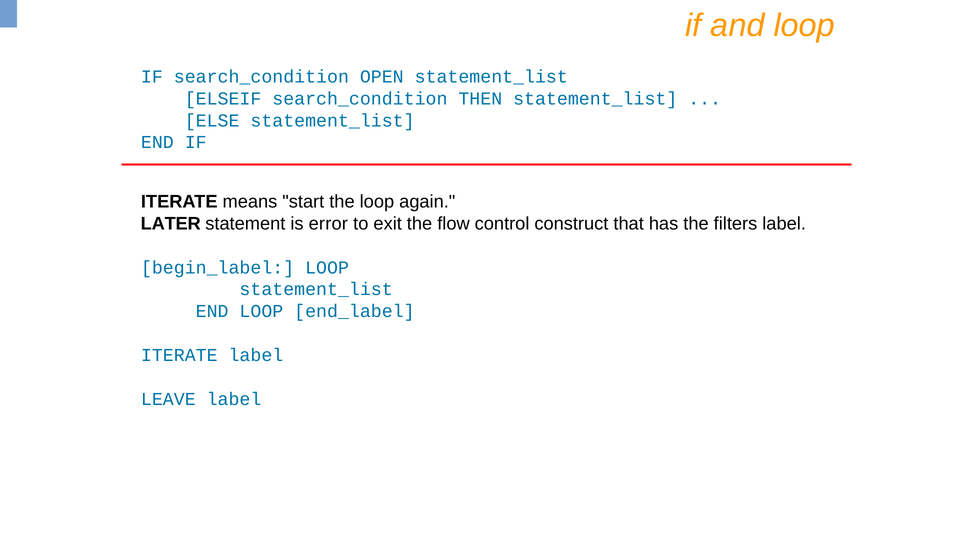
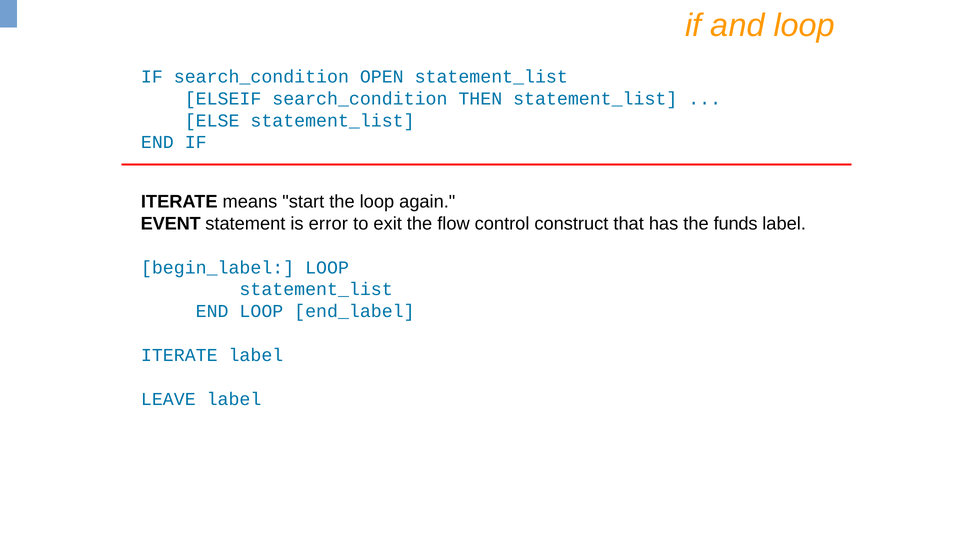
LATER: LATER -> EVENT
filters: filters -> funds
